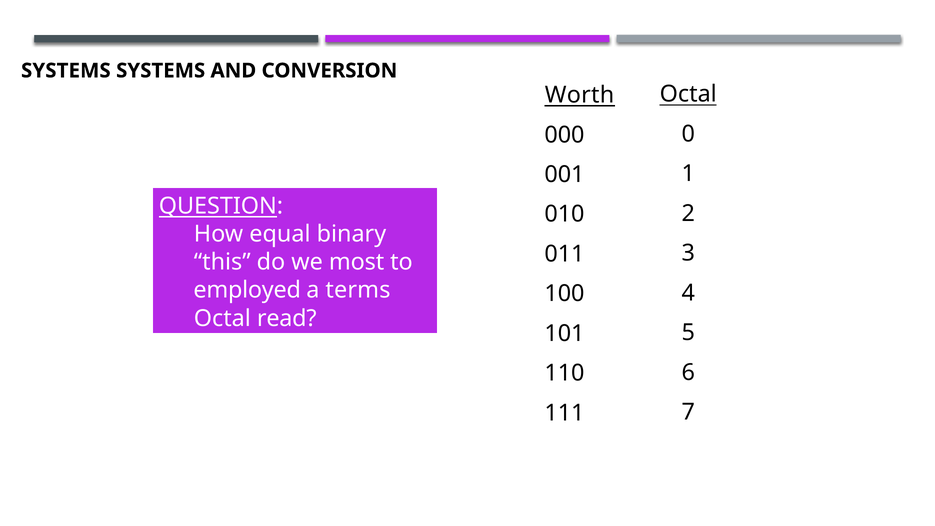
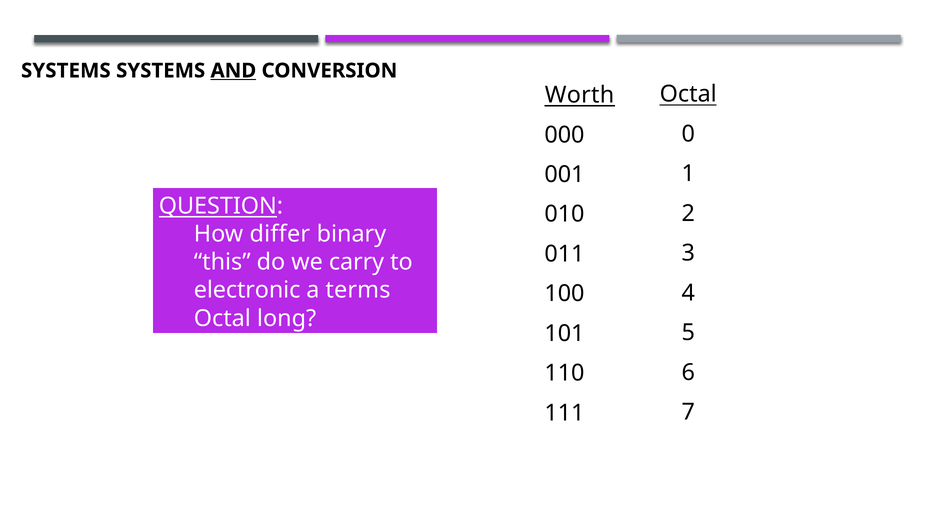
AND underline: none -> present
equal: equal -> differ
most: most -> carry
employed: employed -> electronic
read: read -> long
